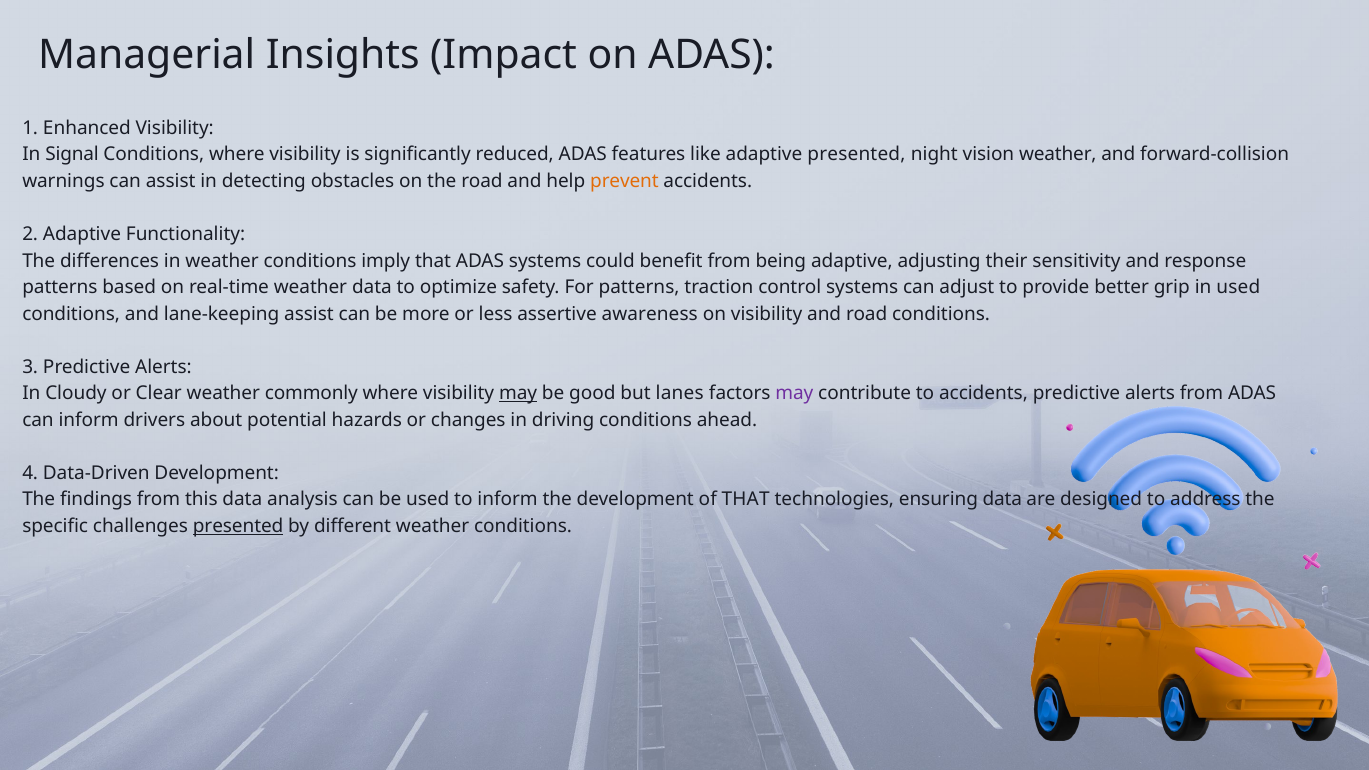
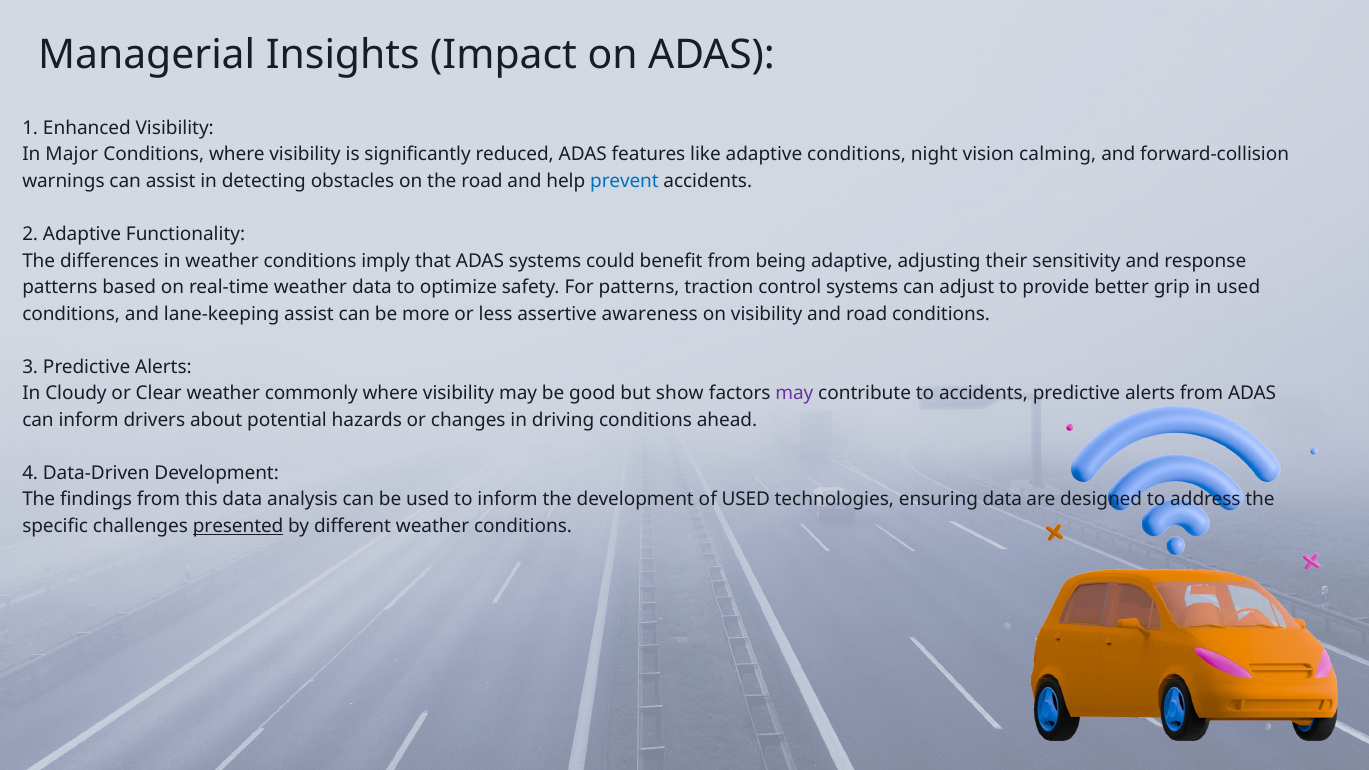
Signal: Signal -> Major
adaptive presented: presented -> conditions
vision weather: weather -> calming
prevent colour: orange -> blue
may at (518, 394) underline: present -> none
lanes: lanes -> show
of THAT: THAT -> USED
